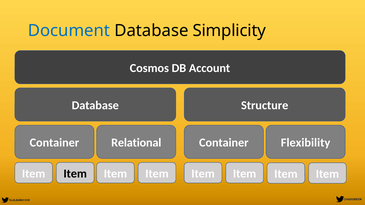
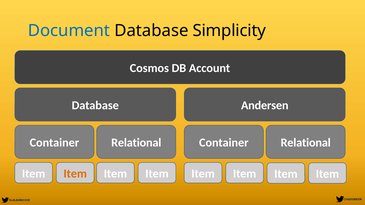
Structure: Structure -> Andersen
Flexibility at (306, 143): Flexibility -> Relational
Item at (75, 174) colour: black -> orange
